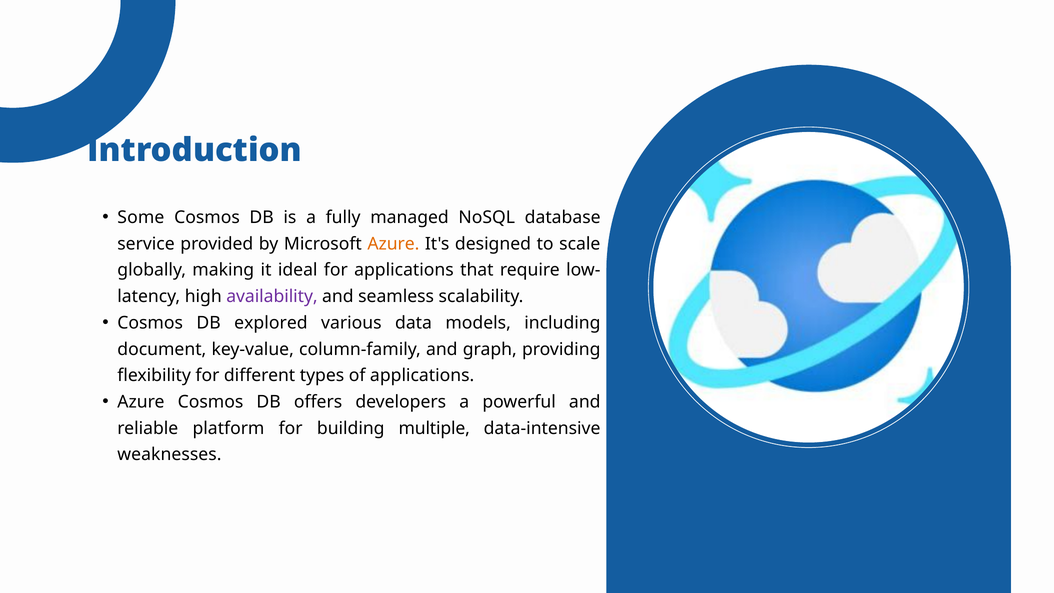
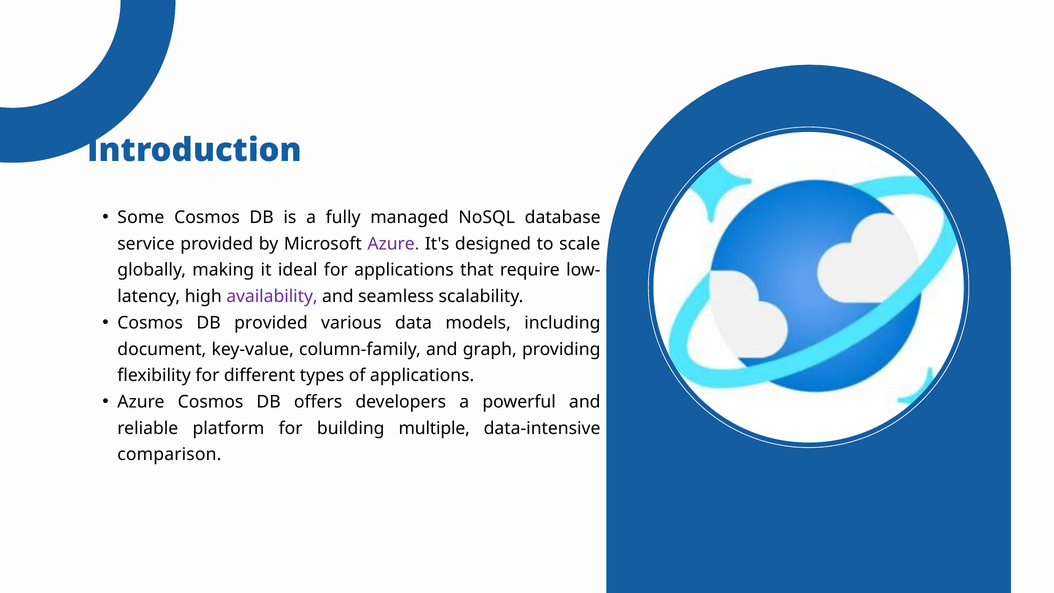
Azure at (393, 244) colour: orange -> purple
DB explored: explored -> provided
weaknesses: weaknesses -> comparison
